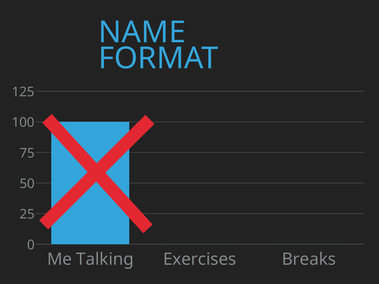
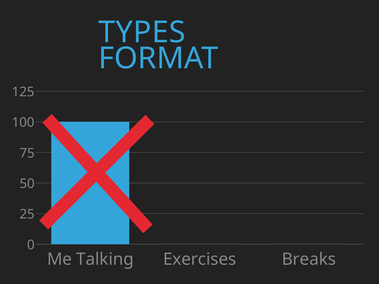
NAME: NAME -> TYPES
